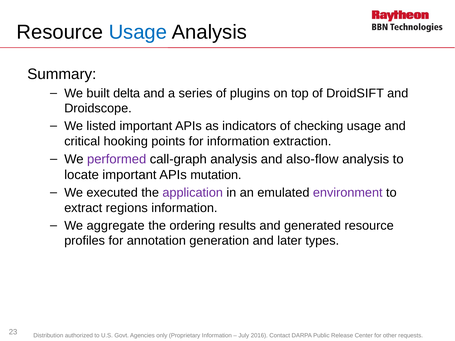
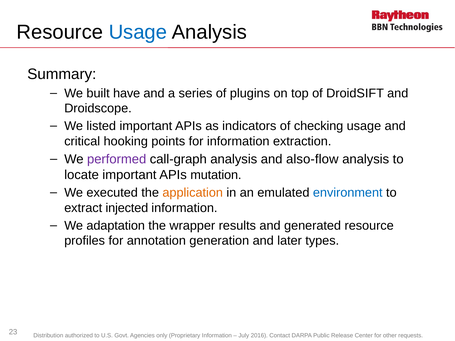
delta: delta -> have
application colour: purple -> orange
environment colour: purple -> blue
regions: regions -> injected
aggregate: aggregate -> adaptation
ordering: ordering -> wrapper
